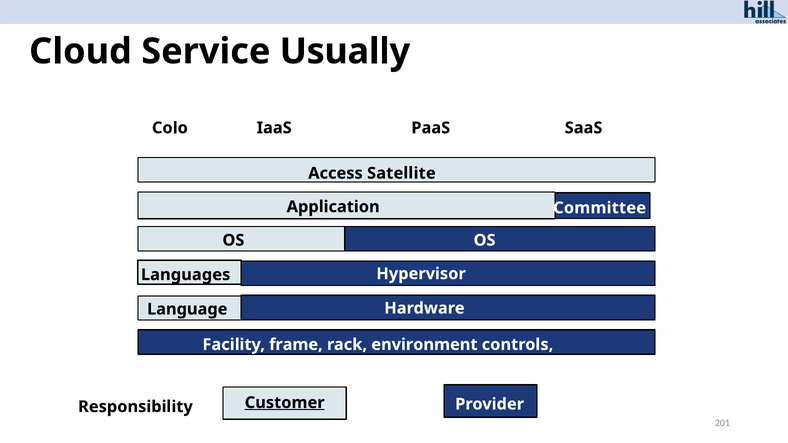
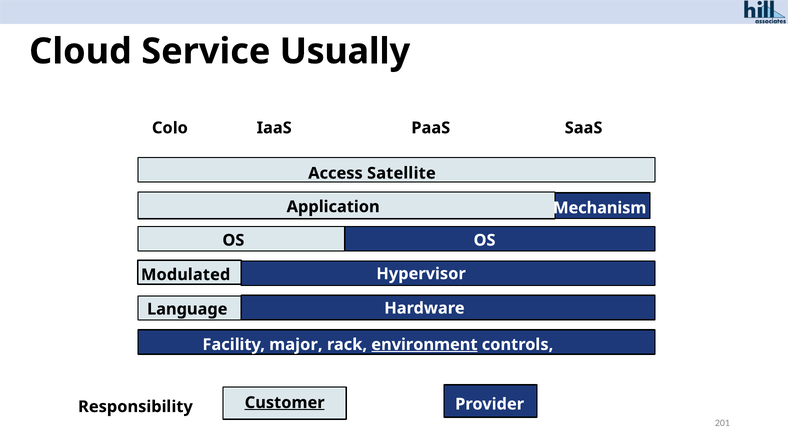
Committee: Committee -> Mechanism
Languages: Languages -> Modulated
frame: frame -> major
environment underline: none -> present
